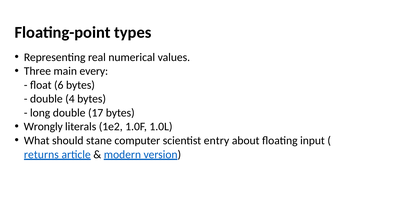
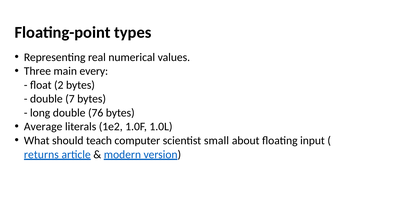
6: 6 -> 2
4: 4 -> 7
17: 17 -> 76
Wrongly: Wrongly -> Average
stane: stane -> teach
entry: entry -> small
